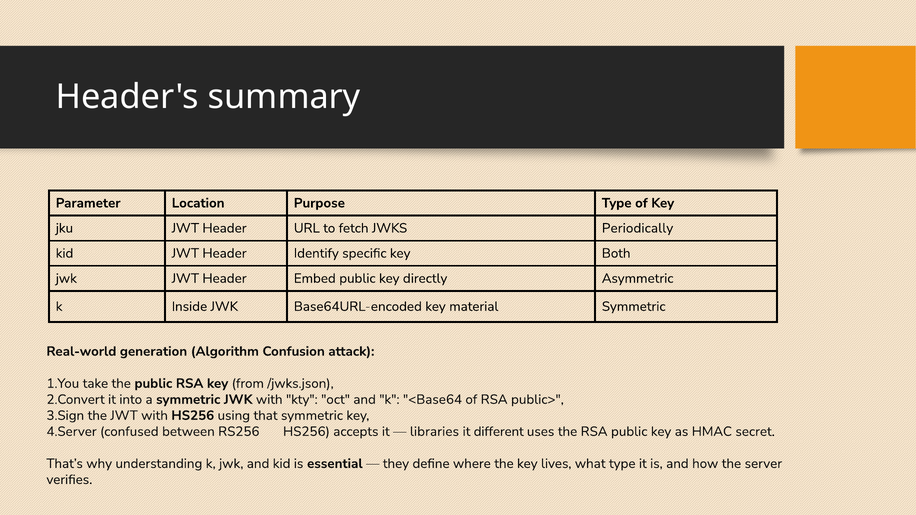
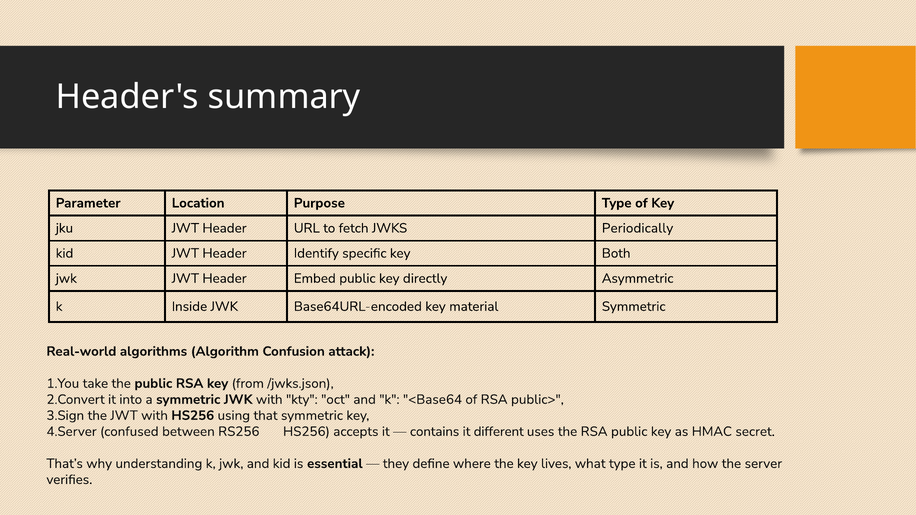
generation: generation -> algorithms
libraries: libraries -> contains
